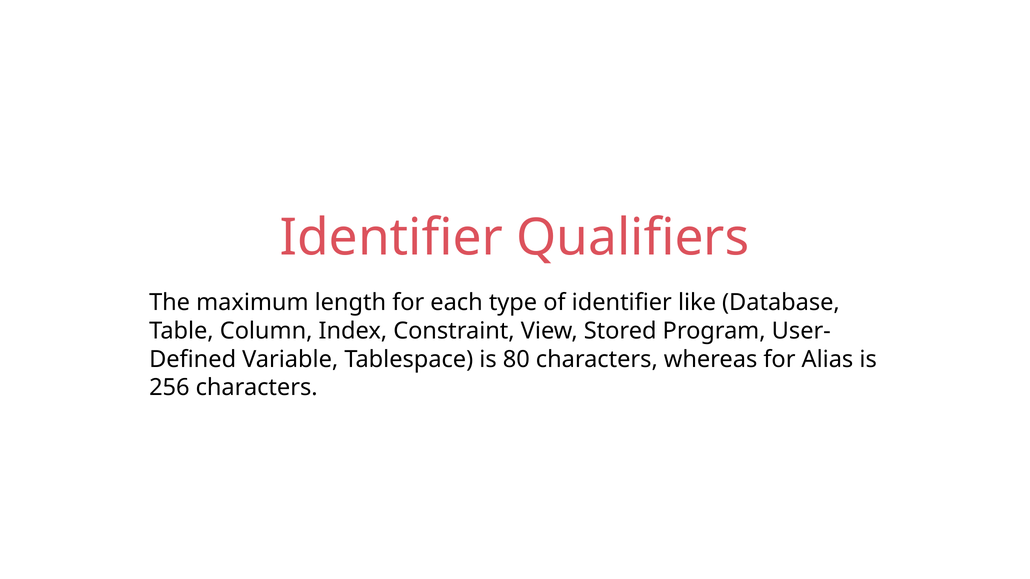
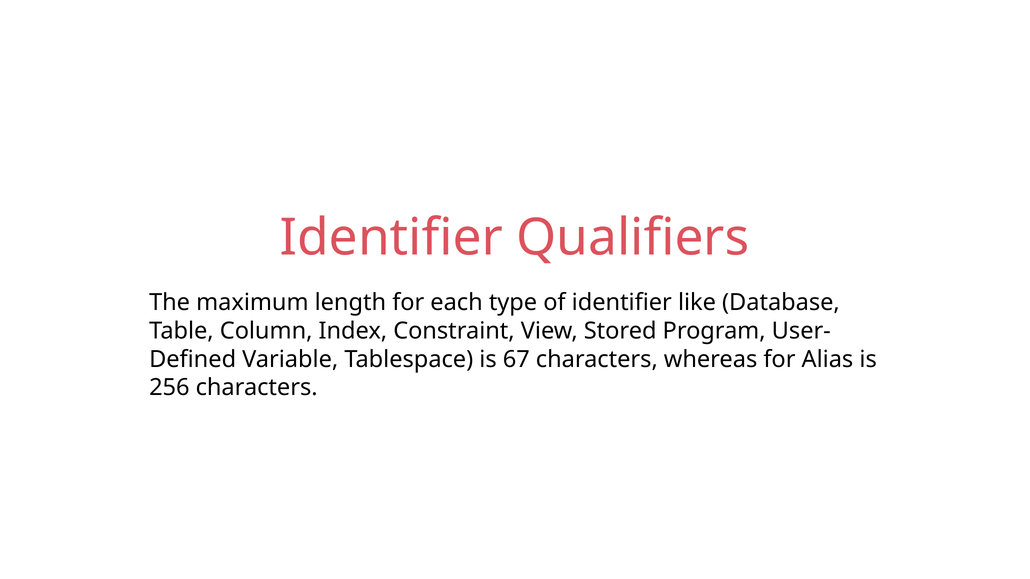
80: 80 -> 67
